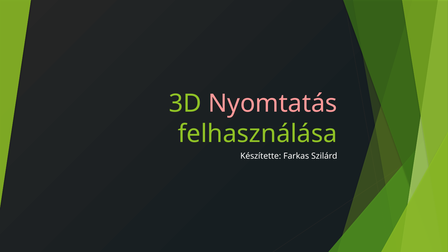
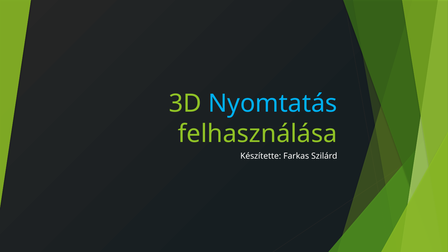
Nyomtatás colour: pink -> light blue
